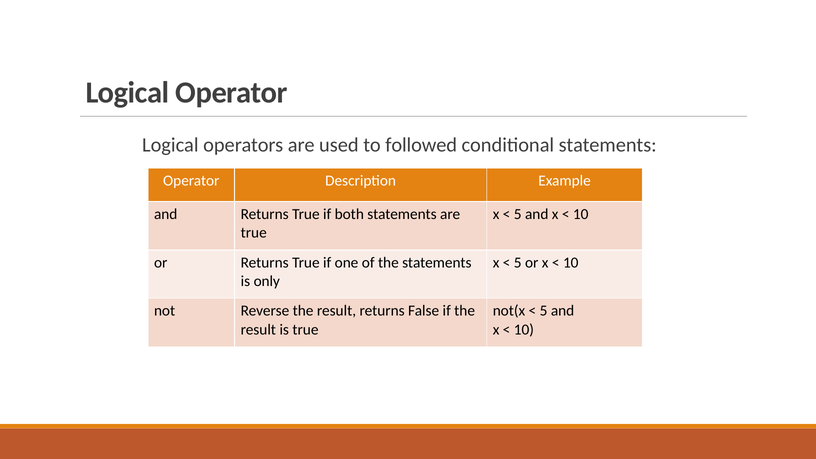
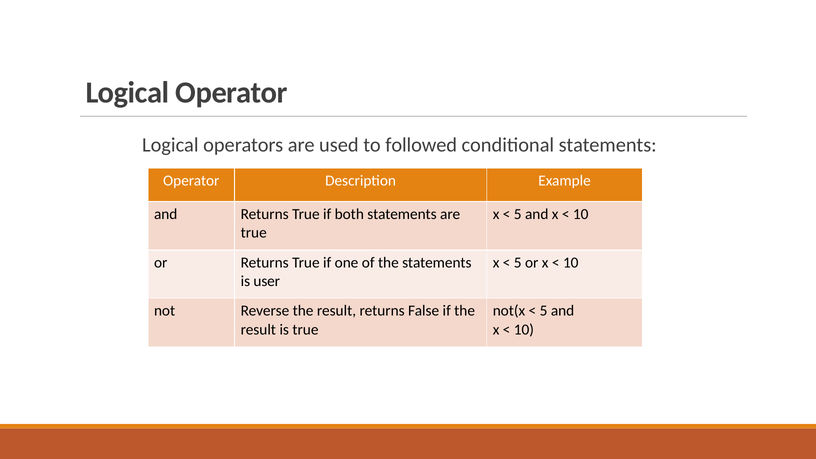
only: only -> user
